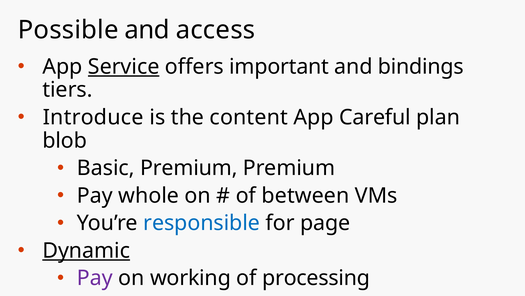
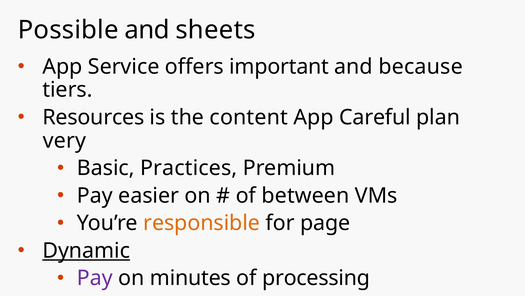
access: access -> sheets
Service underline: present -> none
bindings: bindings -> because
Introduce: Introduce -> Resources
blob: blob -> very
Basic Premium: Premium -> Practices
whole: whole -> easier
responsible at (202, 223) colour: blue -> orange
working: working -> minutes
